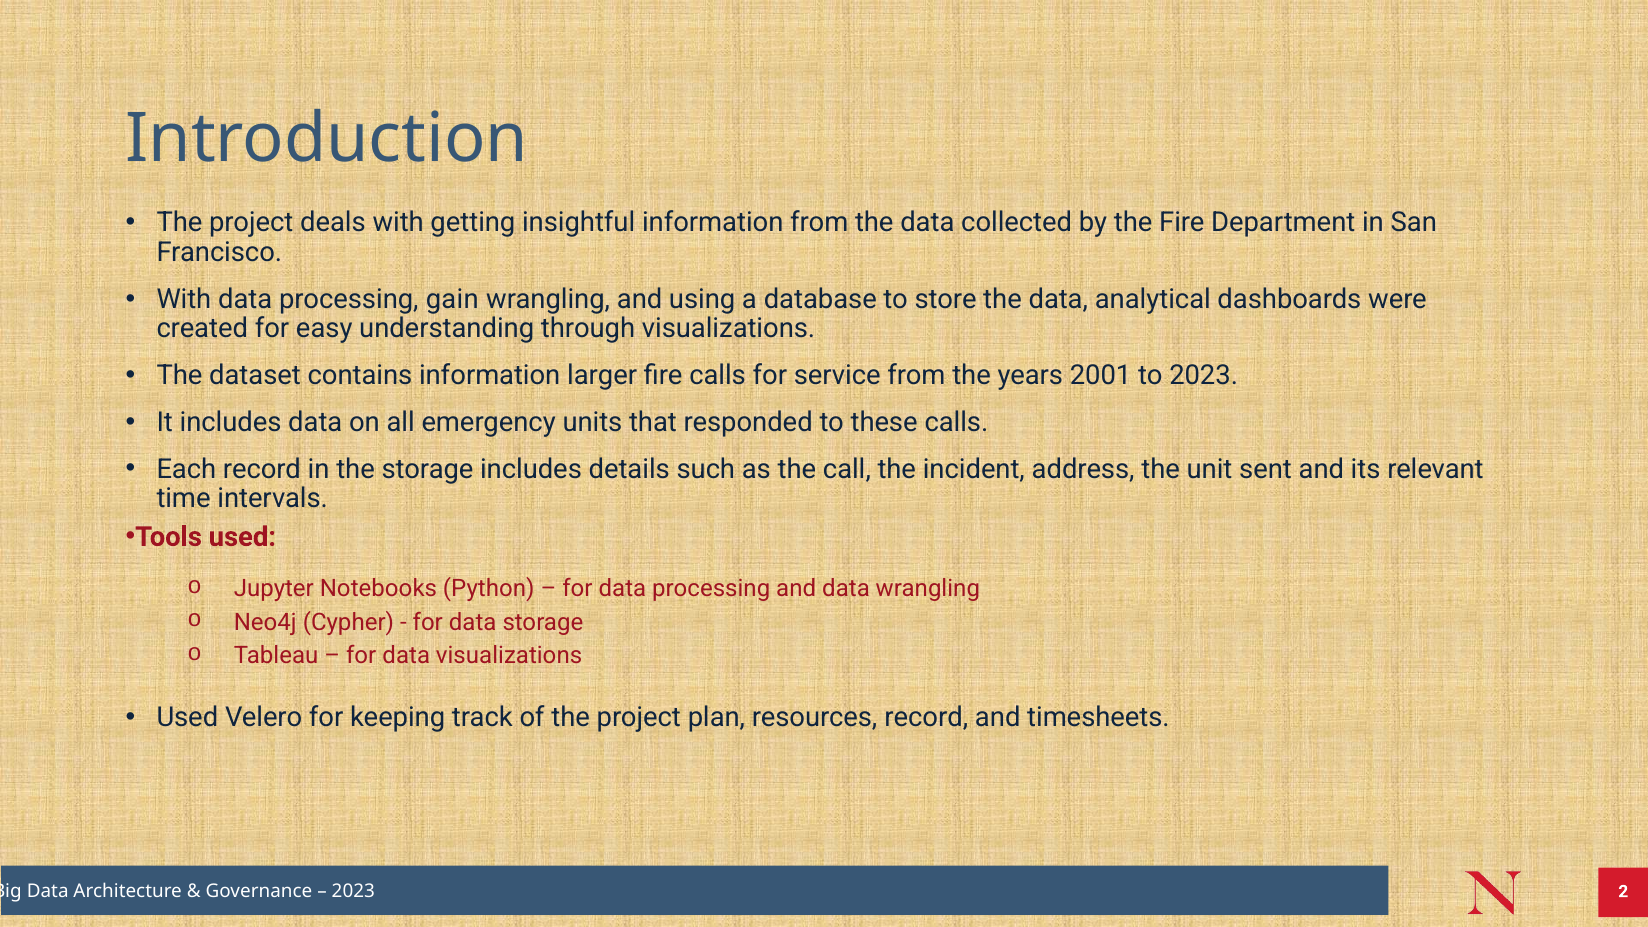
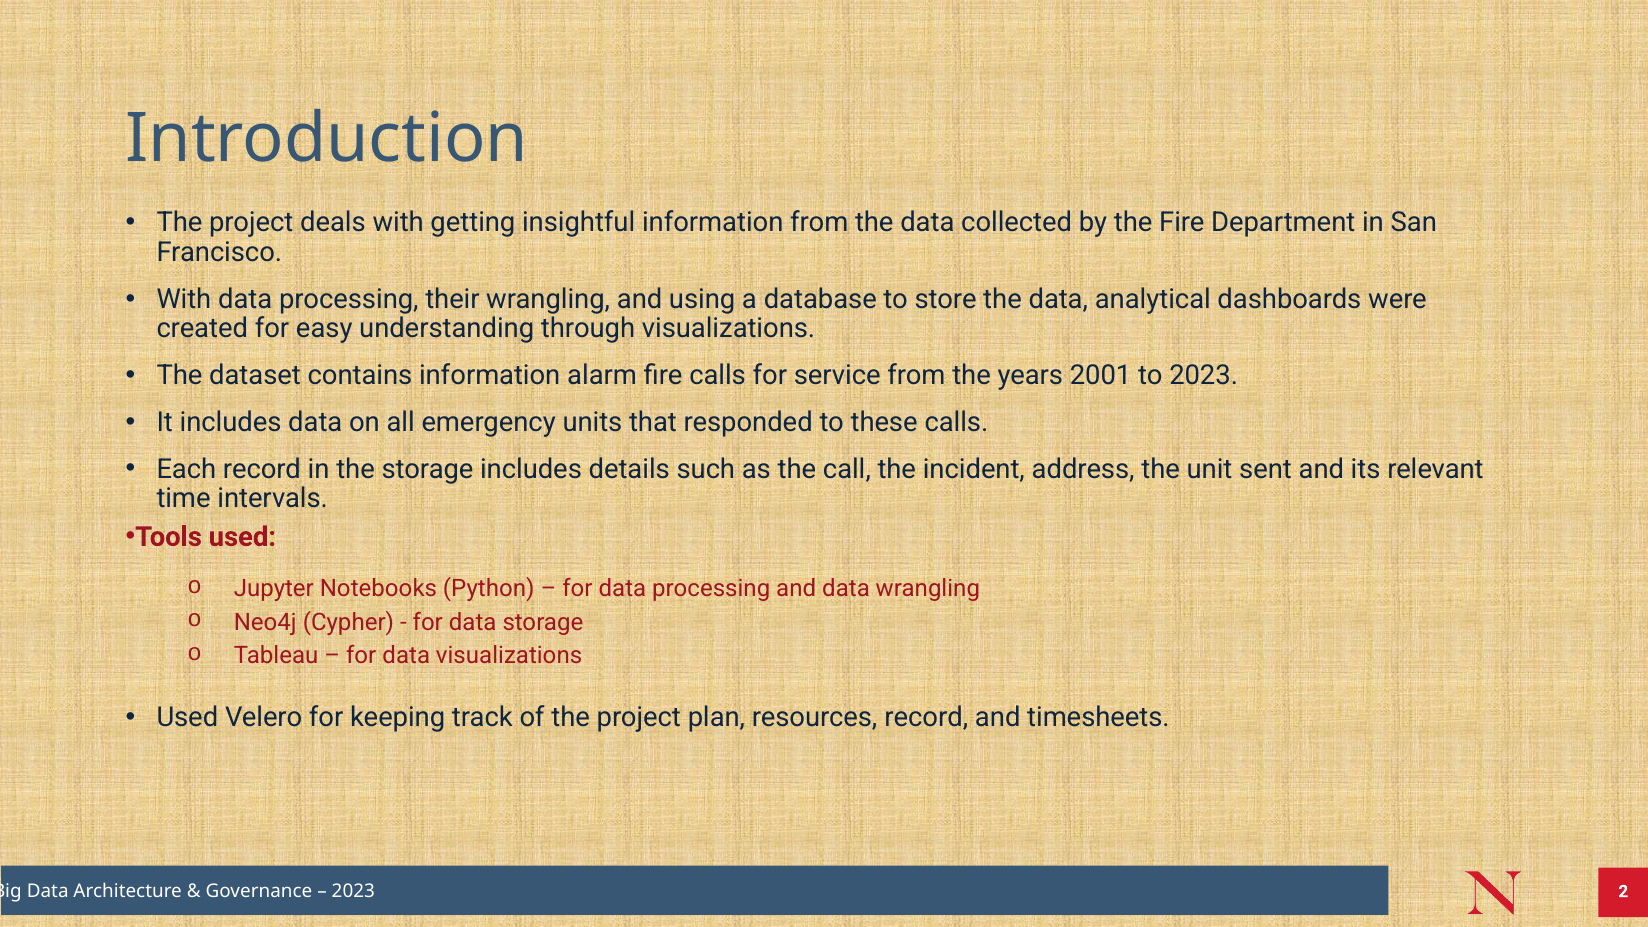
gain: gain -> their
larger: larger -> alarm
